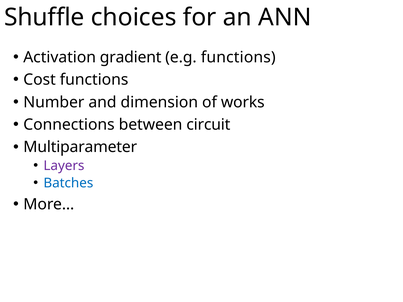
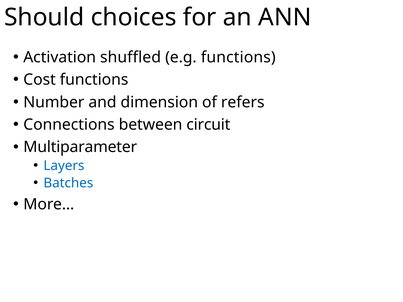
Shuffle: Shuffle -> Should
gradient: gradient -> shuffled
works: works -> refers
Layers colour: purple -> blue
